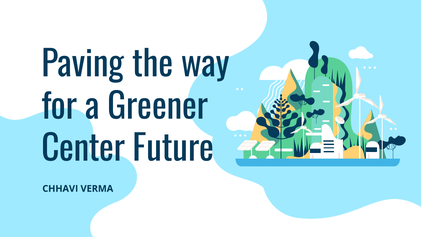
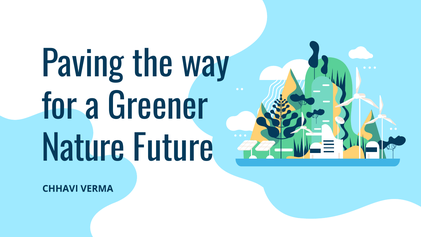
Center: Center -> Nature
